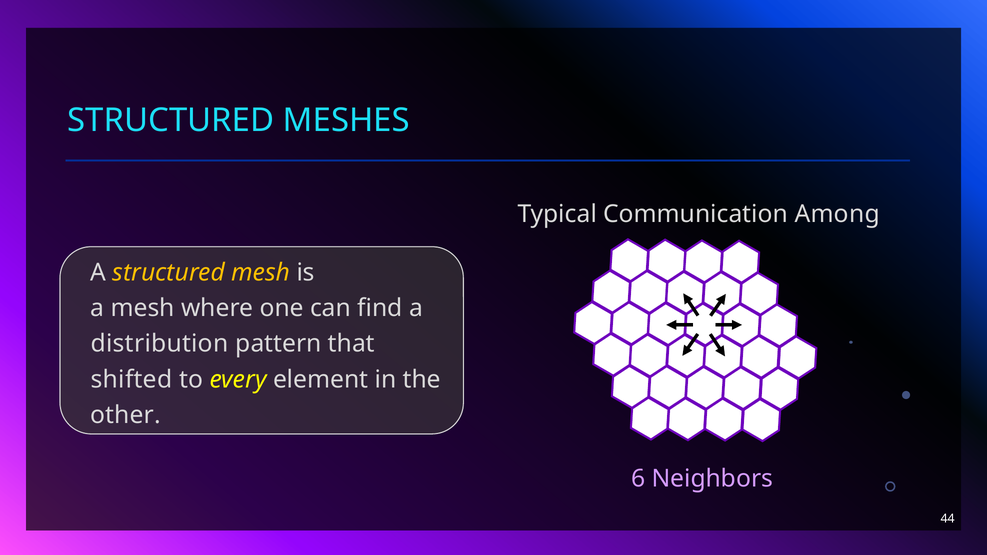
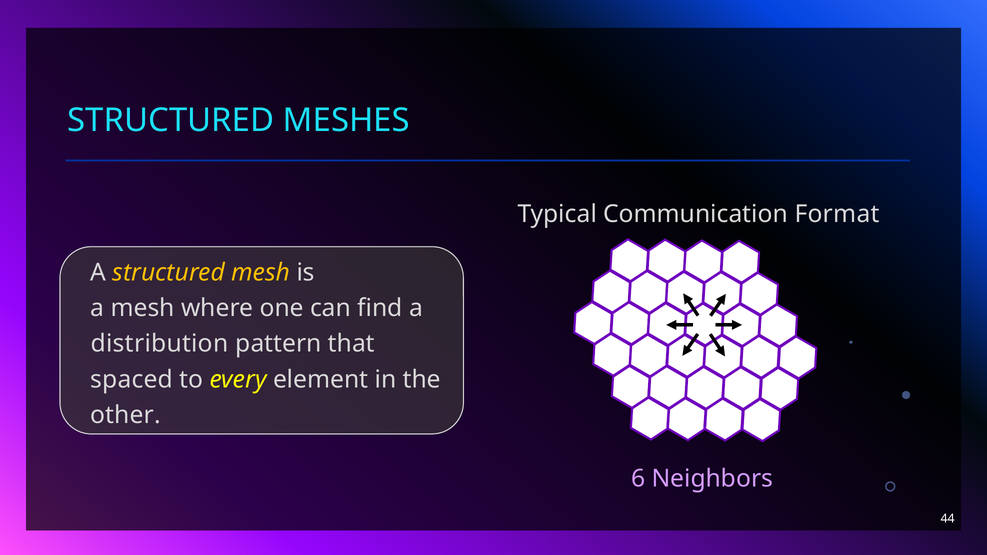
Among: Among -> Format
shifted: shifted -> spaced
